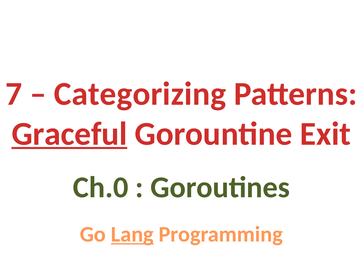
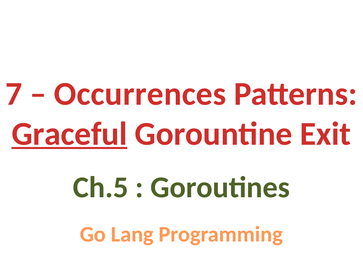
Categorizing: Categorizing -> Occurrences
Ch.0: Ch.0 -> Ch.5
Lang underline: present -> none
